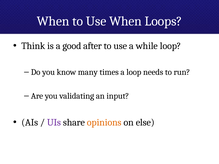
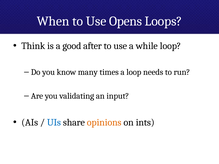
Use When: When -> Opens
UIs colour: purple -> blue
else: else -> ints
